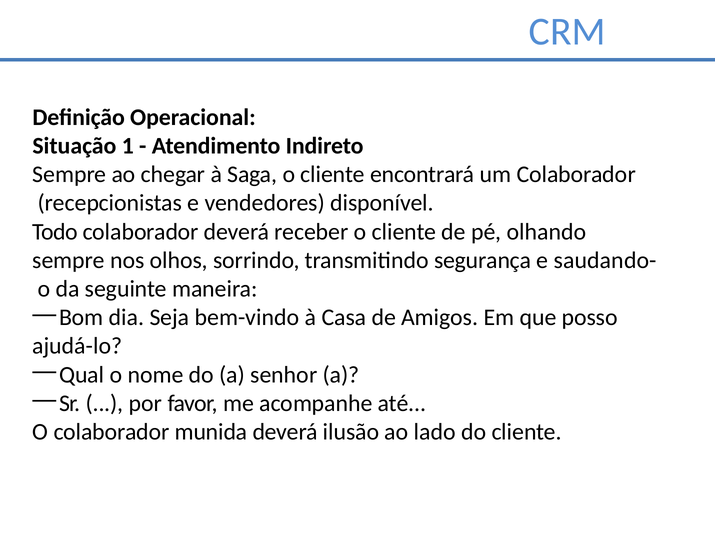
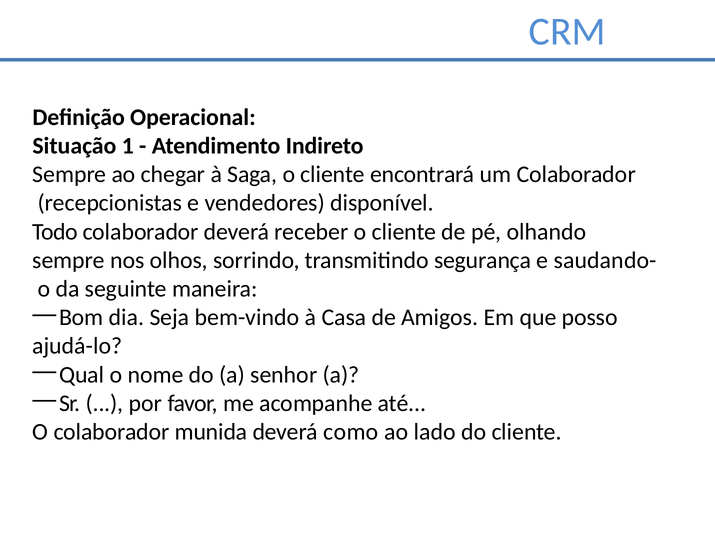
ilusão: ilusão -> como
